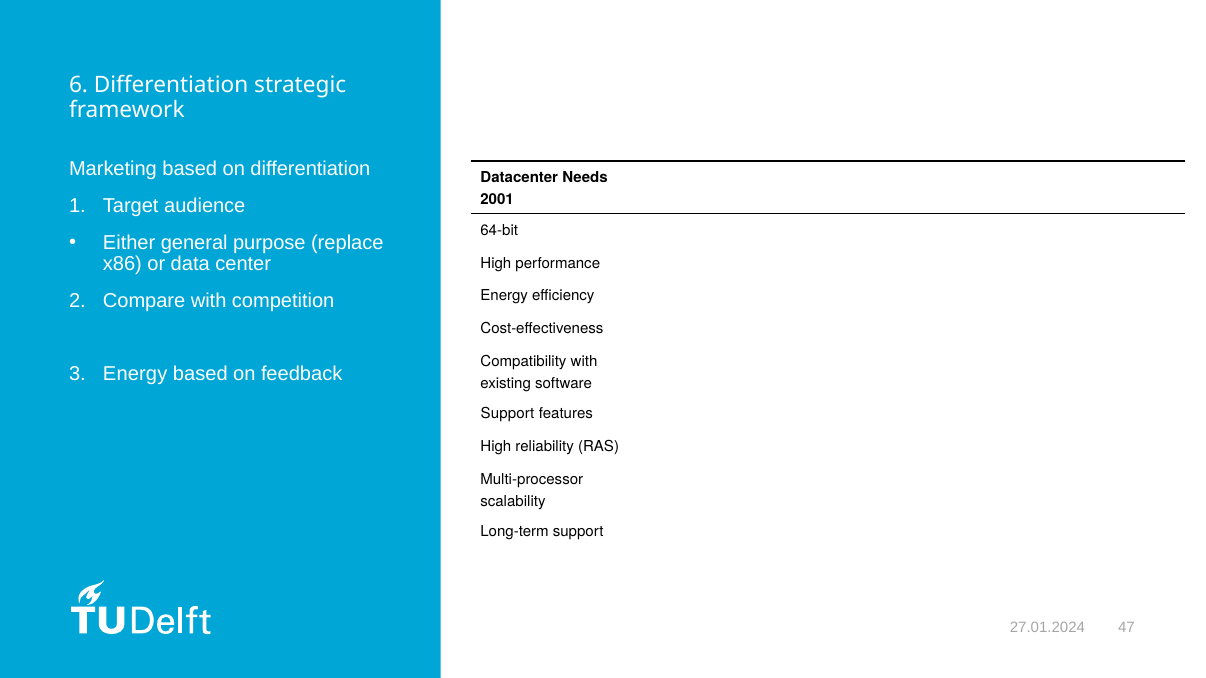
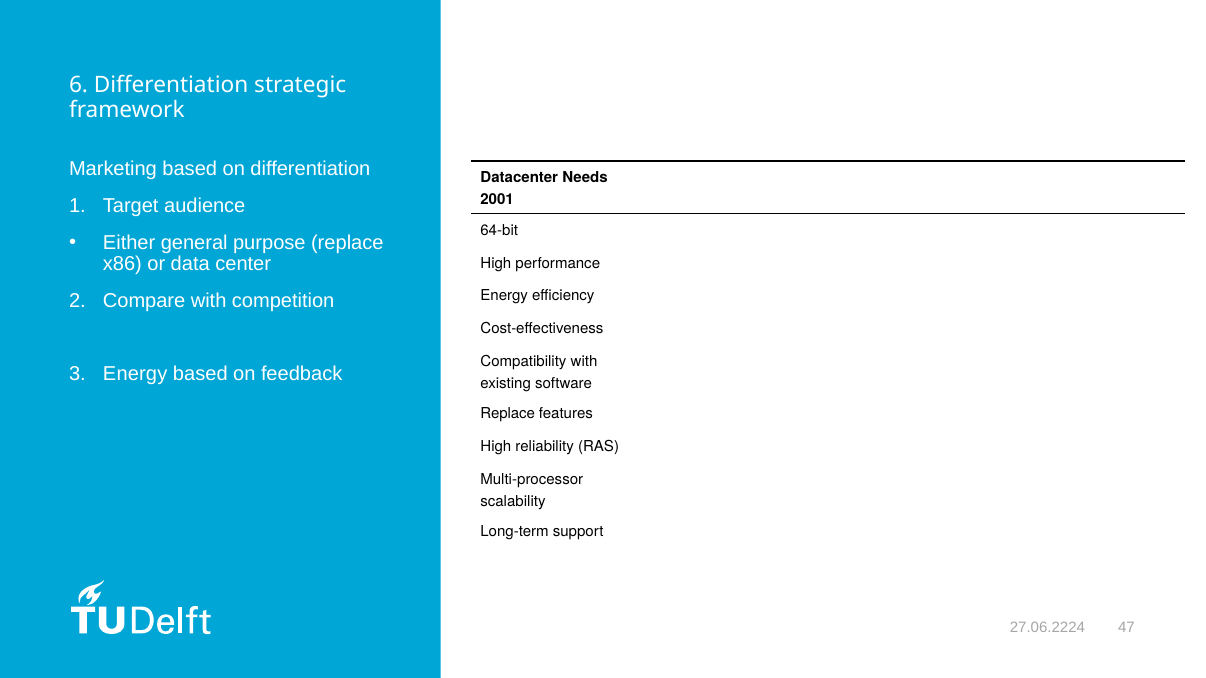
Support at (508, 414): Support -> Replace
27.01.2024: 27.01.2024 -> 27.06.2224
